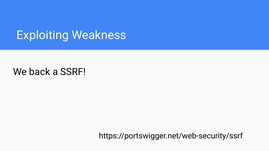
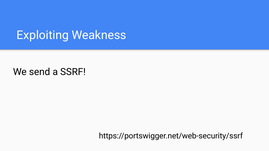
back: back -> send
